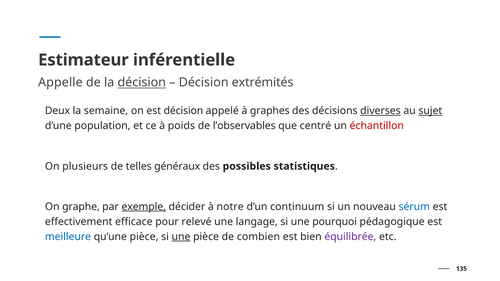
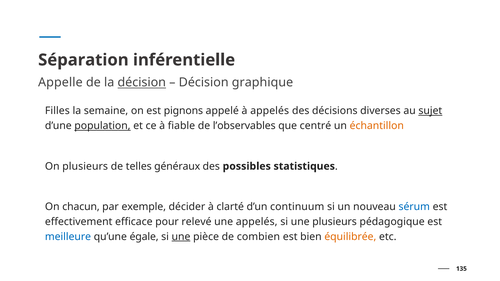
Estimateur: Estimateur -> Séparation
extrémités: extrémités -> graphique
Deux: Deux -> Filles
est décision: décision -> pignons
à graphes: graphes -> appelés
diverses underline: present -> none
population underline: none -> present
poids: poids -> fiable
échantillon colour: red -> orange
graphe: graphe -> chacun
exemple underline: present -> none
notre: notre -> clarté
une langage: langage -> appelés
une pourquoi: pourquoi -> plusieurs
qu’une pièce: pièce -> égale
équilibrée colour: purple -> orange
